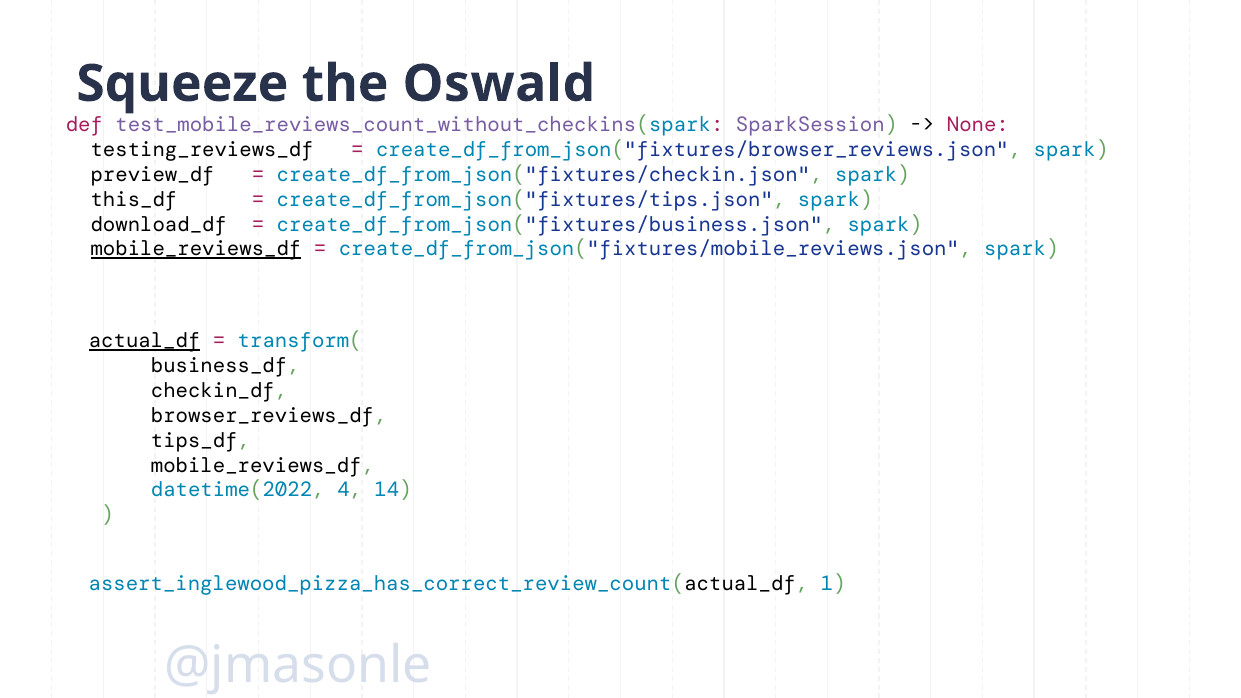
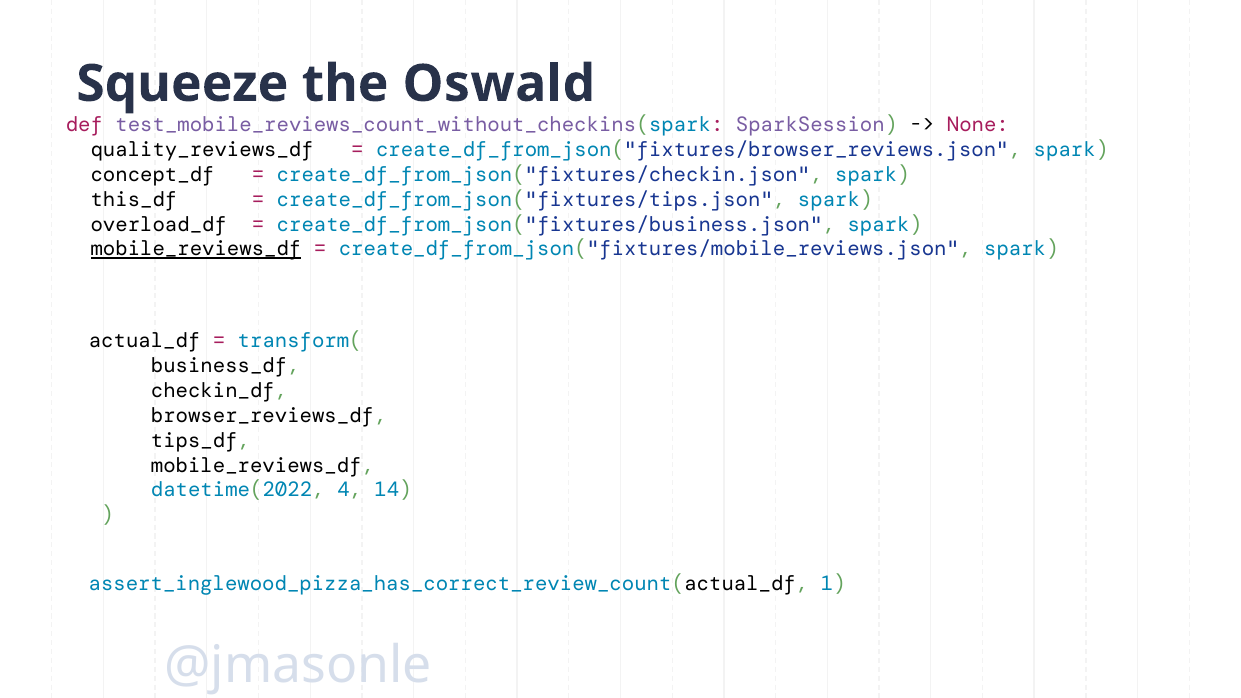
testing_reviews_df: testing_reviews_df -> quality_reviews_df
preview_df: preview_df -> concept_df
download_df: download_df -> overload_df
actual_df underline: present -> none
